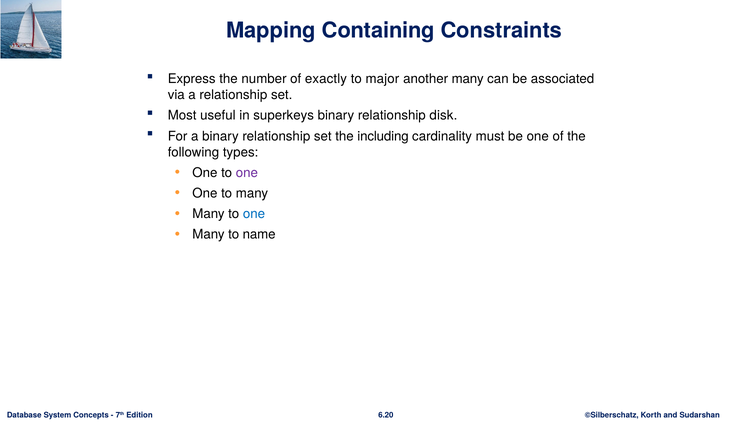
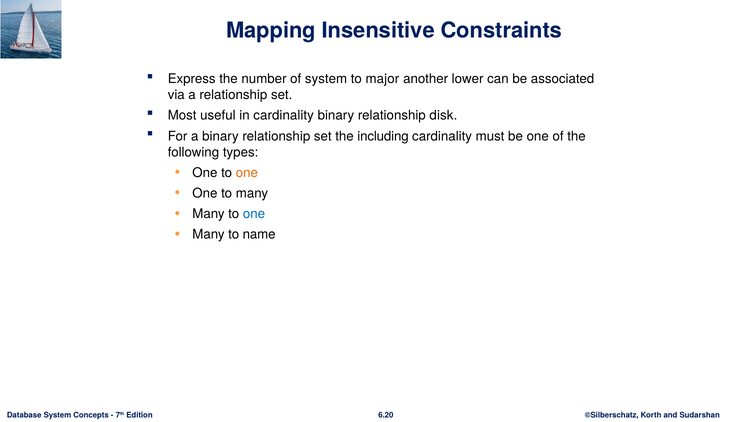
Containing: Containing -> Insensitive
of exactly: exactly -> system
another many: many -> lower
in superkeys: superkeys -> cardinality
one at (247, 173) colour: purple -> orange
